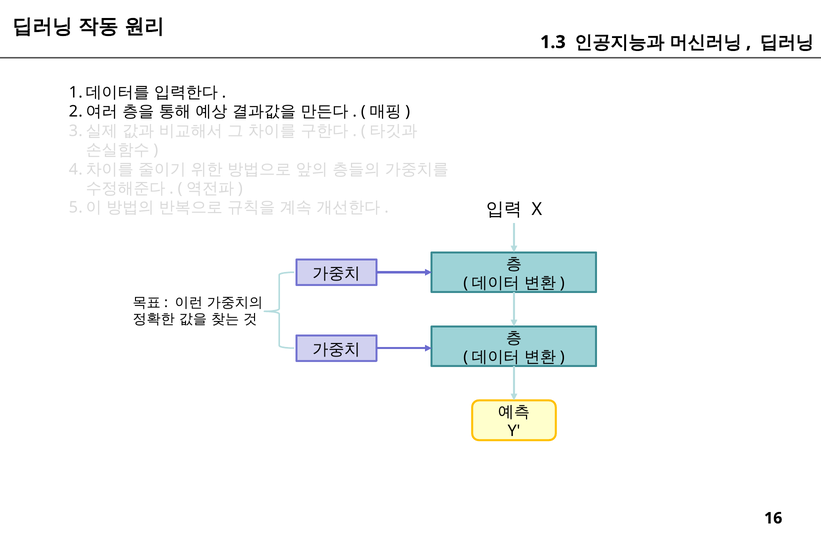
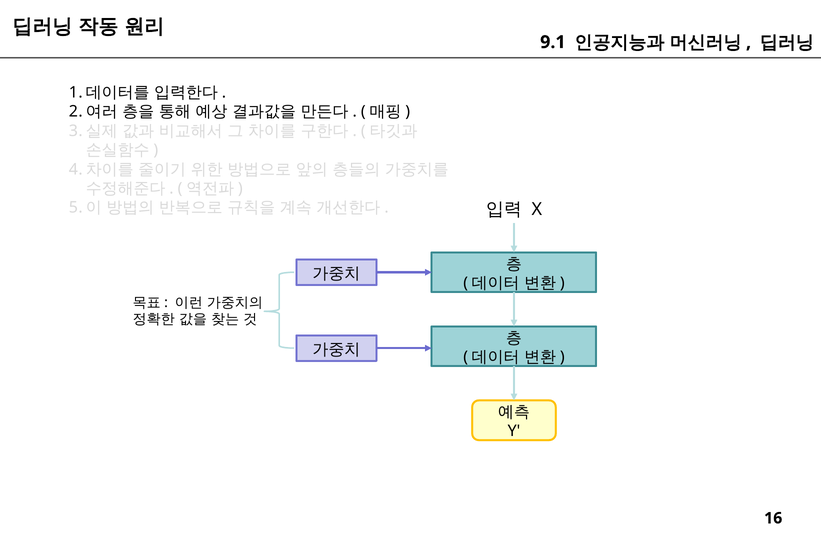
1.3: 1.3 -> 9.1
